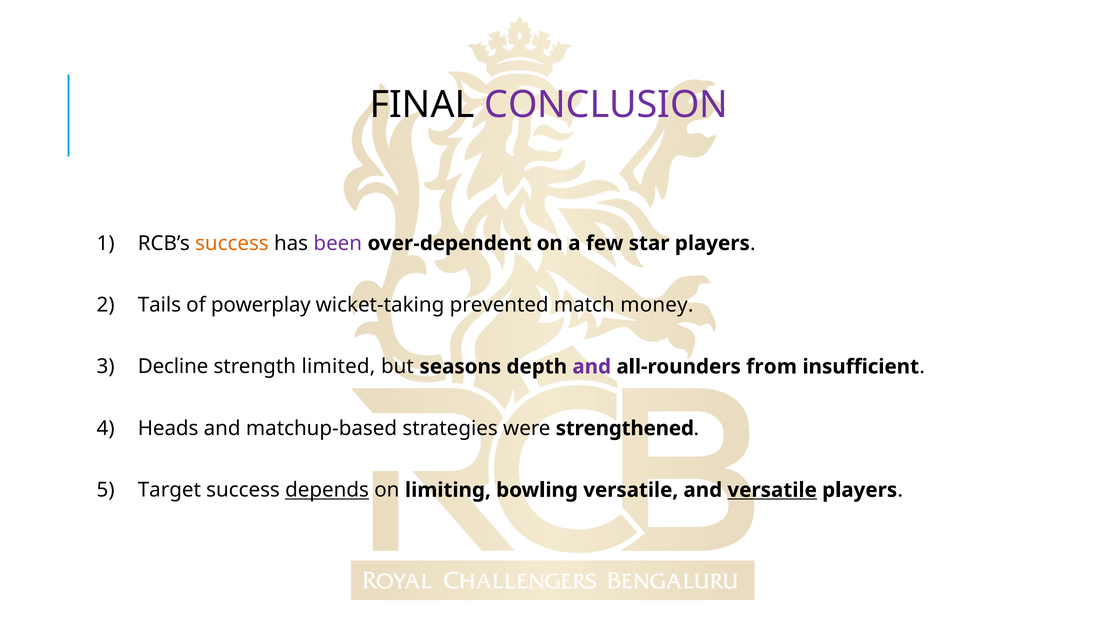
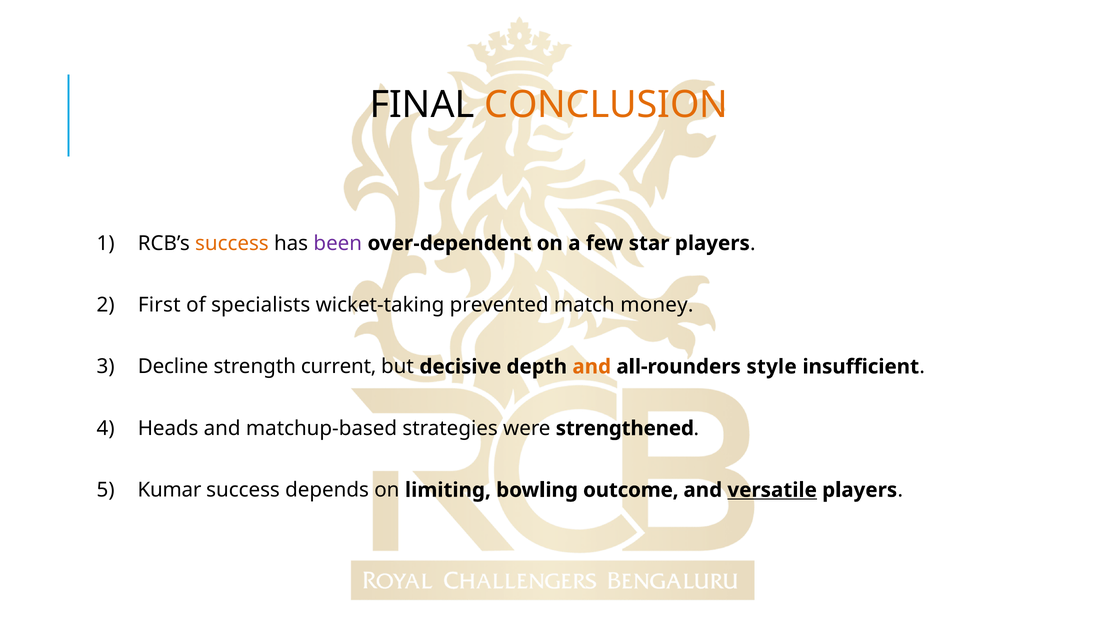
CONCLUSION colour: purple -> orange
Tails: Tails -> First
powerplay: powerplay -> specialists
limited: limited -> current
seasons: seasons -> decisive
and at (592, 367) colour: purple -> orange
from: from -> style
Target: Target -> Kumar
depends underline: present -> none
bowling versatile: versatile -> outcome
